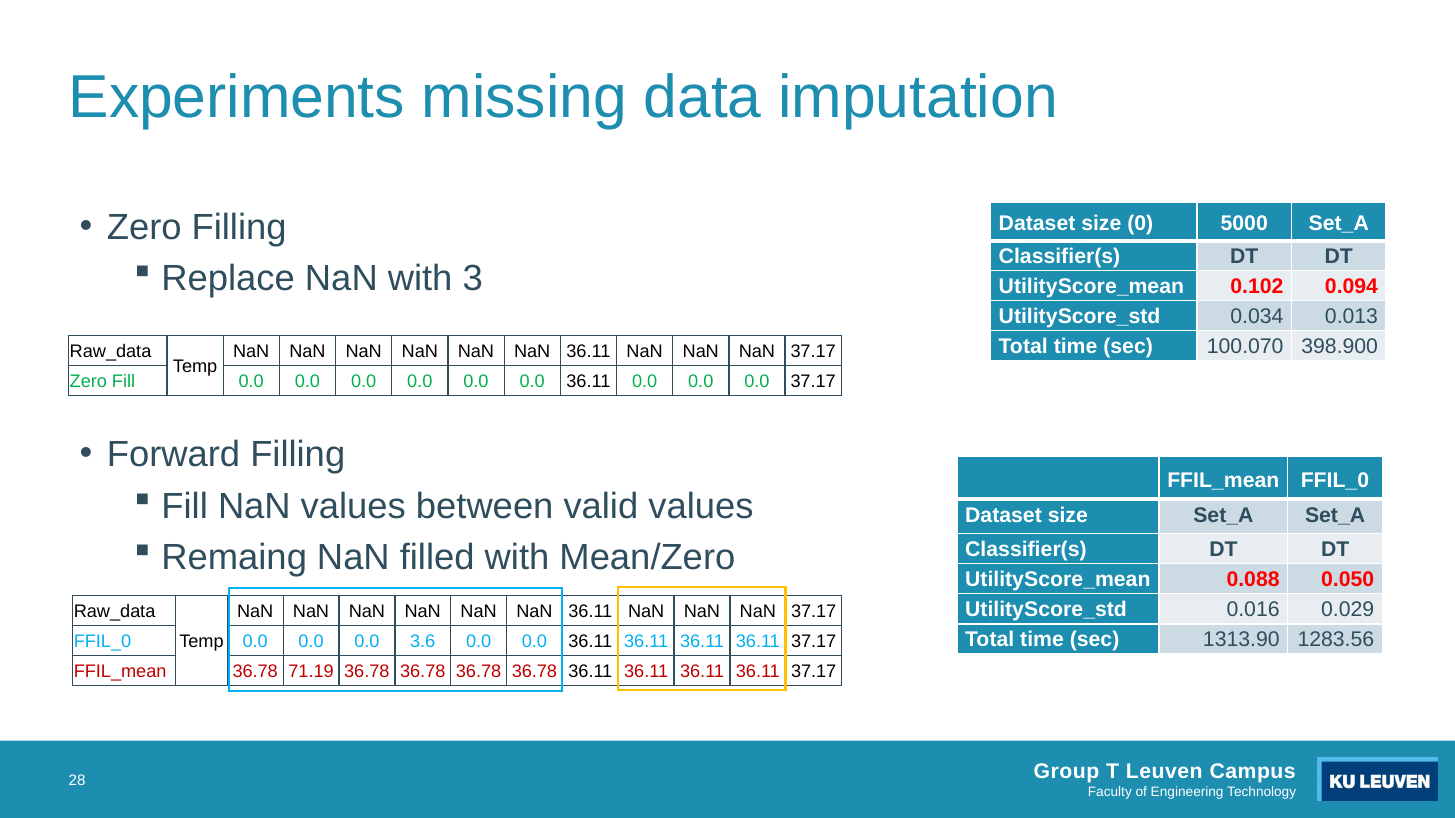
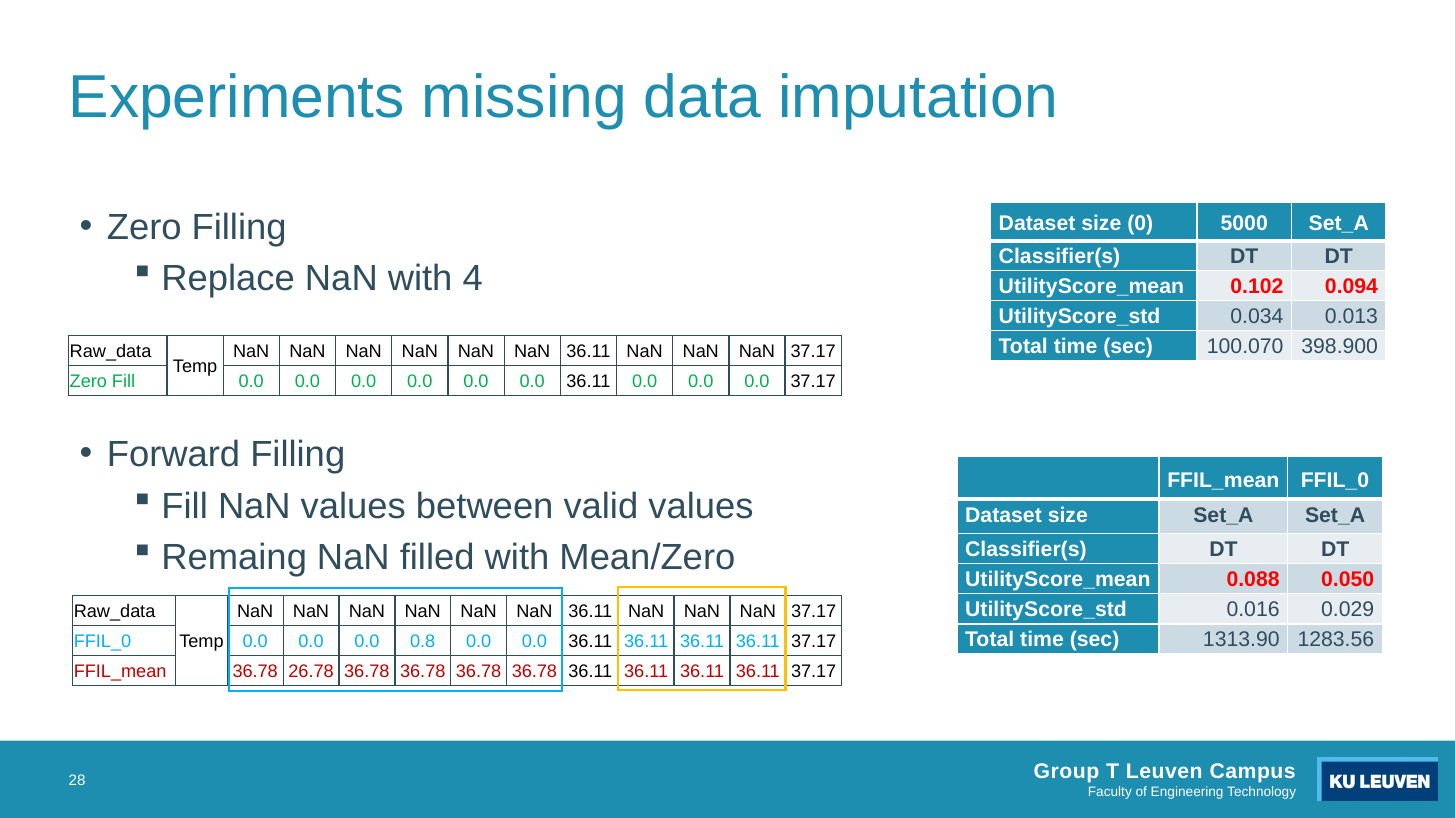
3: 3 -> 4
3.6: 3.6 -> 0.8
71.19: 71.19 -> 26.78
